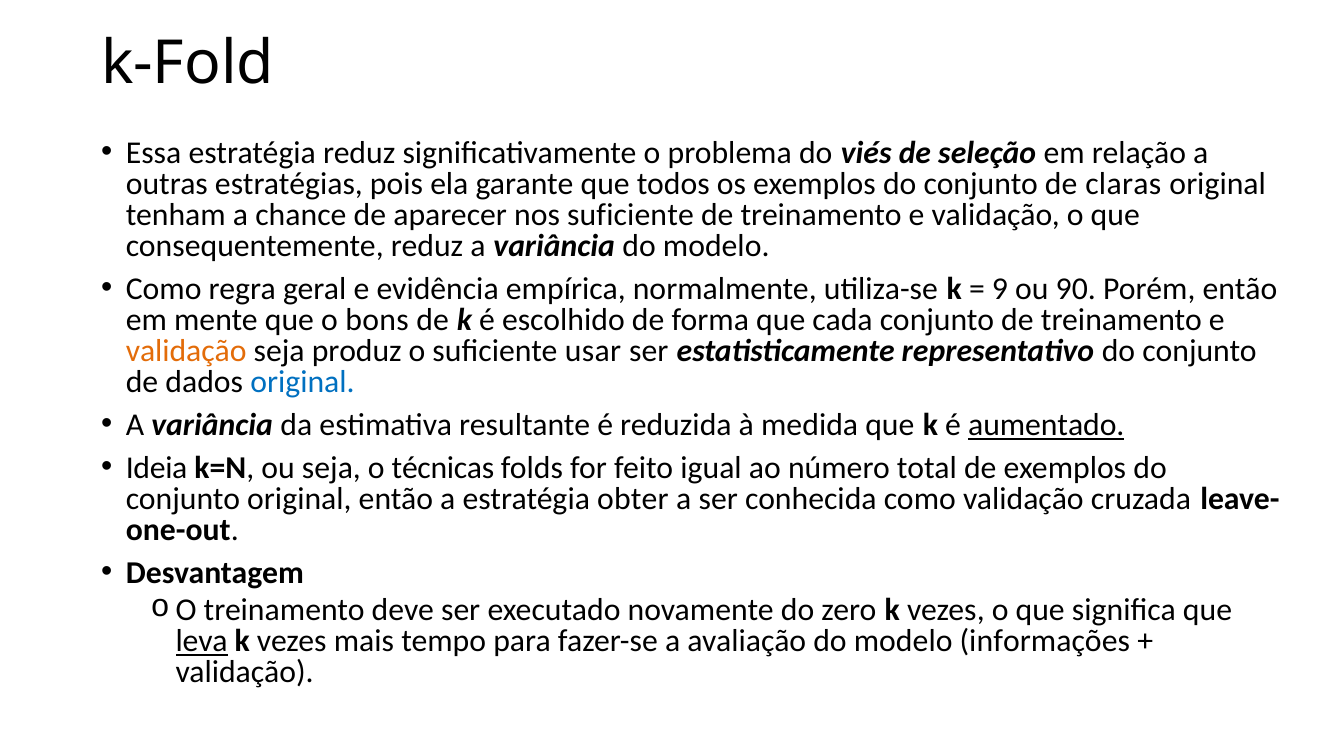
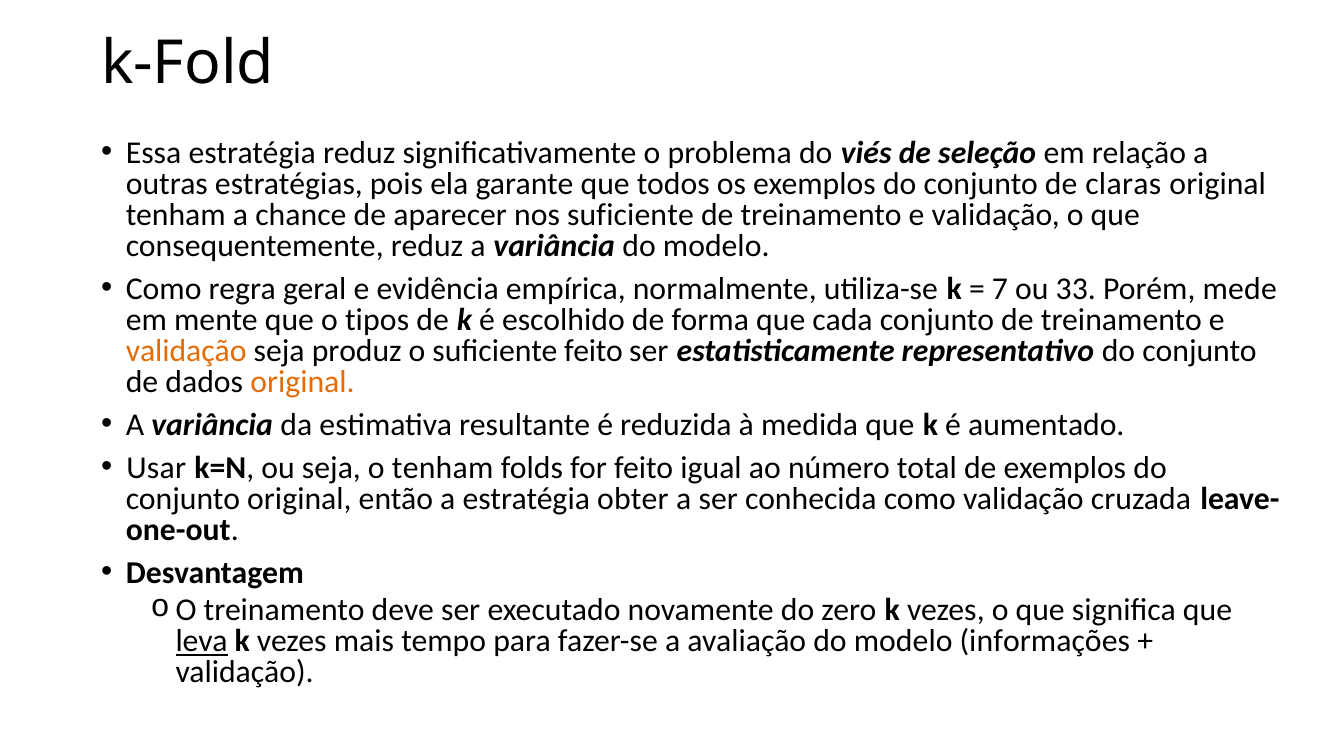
9: 9 -> 7
90: 90 -> 33
Porém então: então -> mede
bons: bons -> tipos
suficiente usar: usar -> feito
original at (303, 381) colour: blue -> orange
aumentado underline: present -> none
Ideia: Ideia -> Usar
o técnicas: técnicas -> tenham
